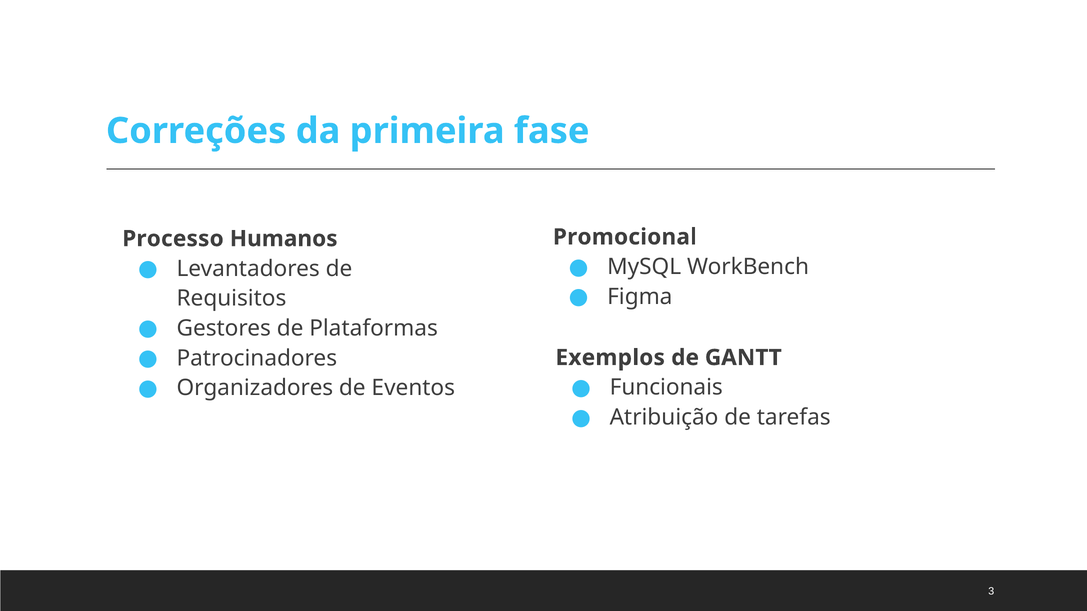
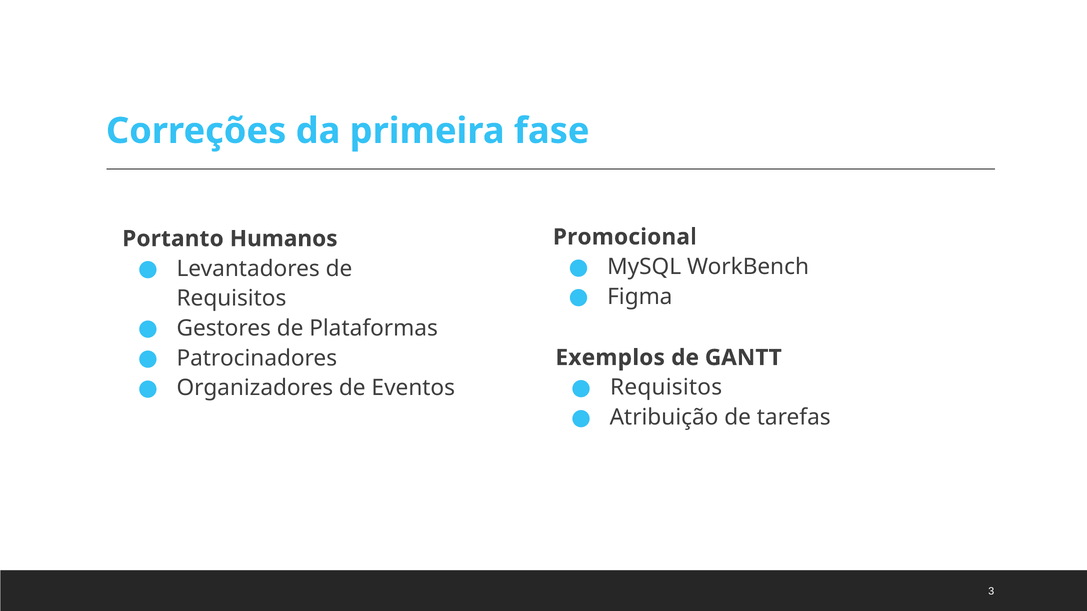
Processo: Processo -> Portanto
Funcionais at (666, 388): Funcionais -> Requisitos
